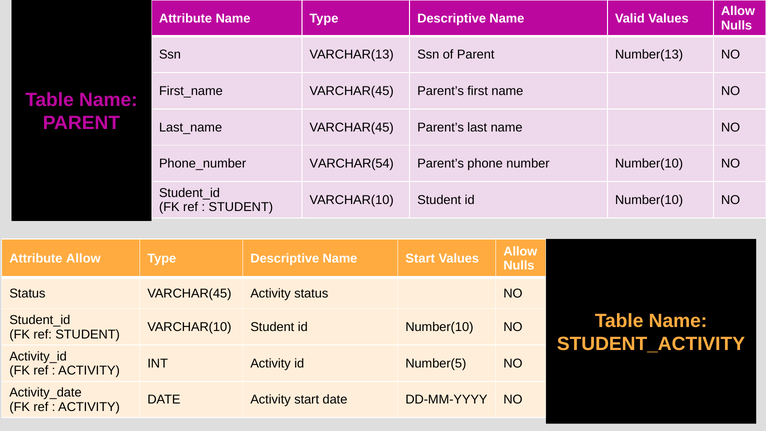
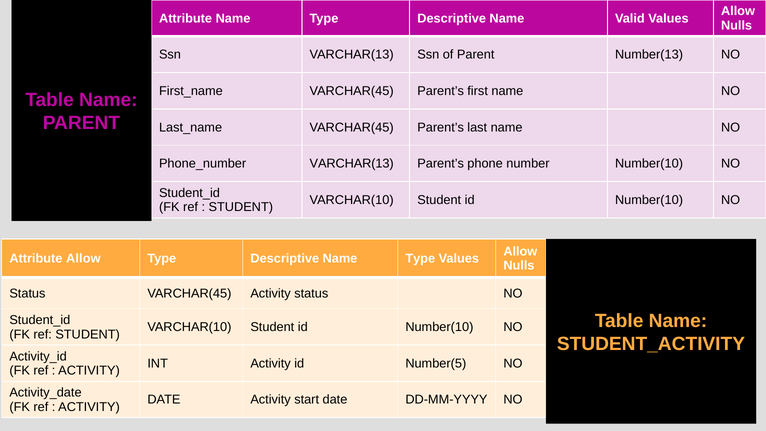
VARCHAR(54 at (352, 164): VARCHAR(54 -> VARCHAR(13
Descriptive Name Start: Start -> Type
